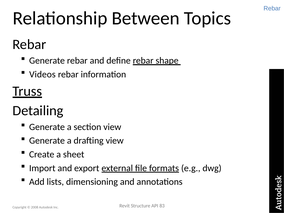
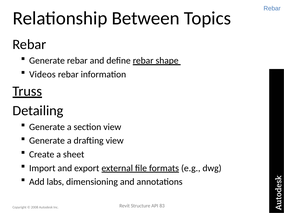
lists: lists -> labs
